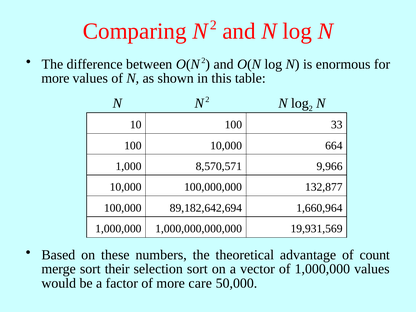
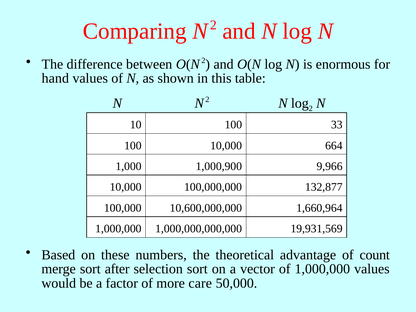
more at (55, 78): more -> hand
8,570,571: 8,570,571 -> 1,000,900
89,182,642,694: 89,182,642,694 -> 10,600,000,000
their: their -> after
